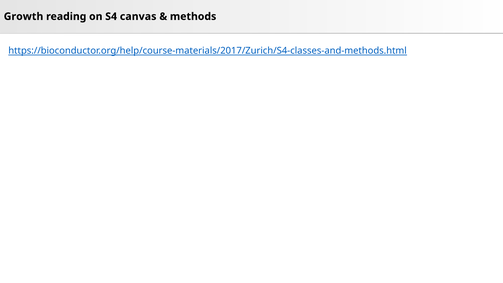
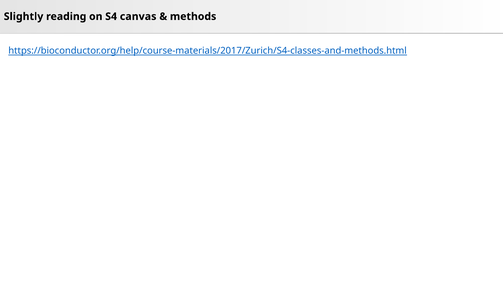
Growth: Growth -> Slightly
